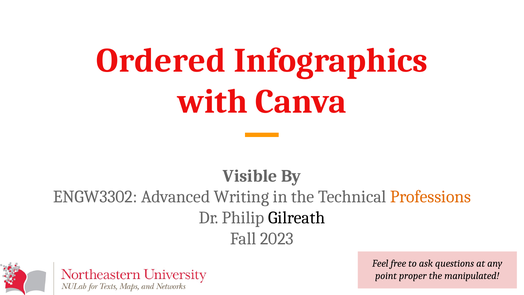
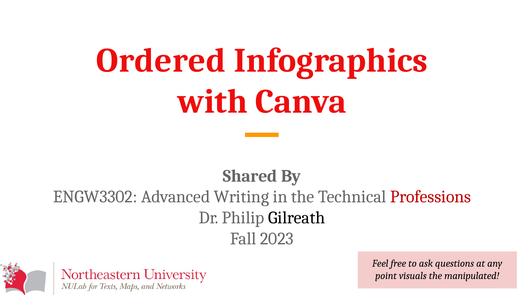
Visible: Visible -> Shared
Professions colour: orange -> red
proper: proper -> visuals
